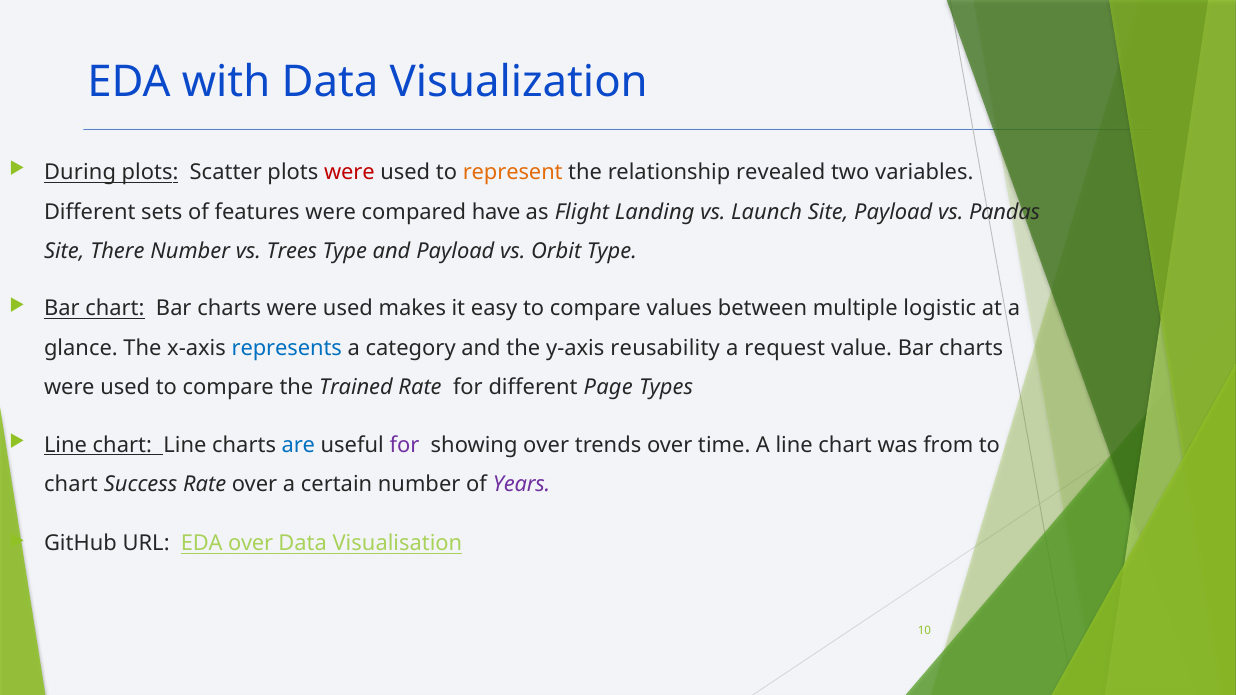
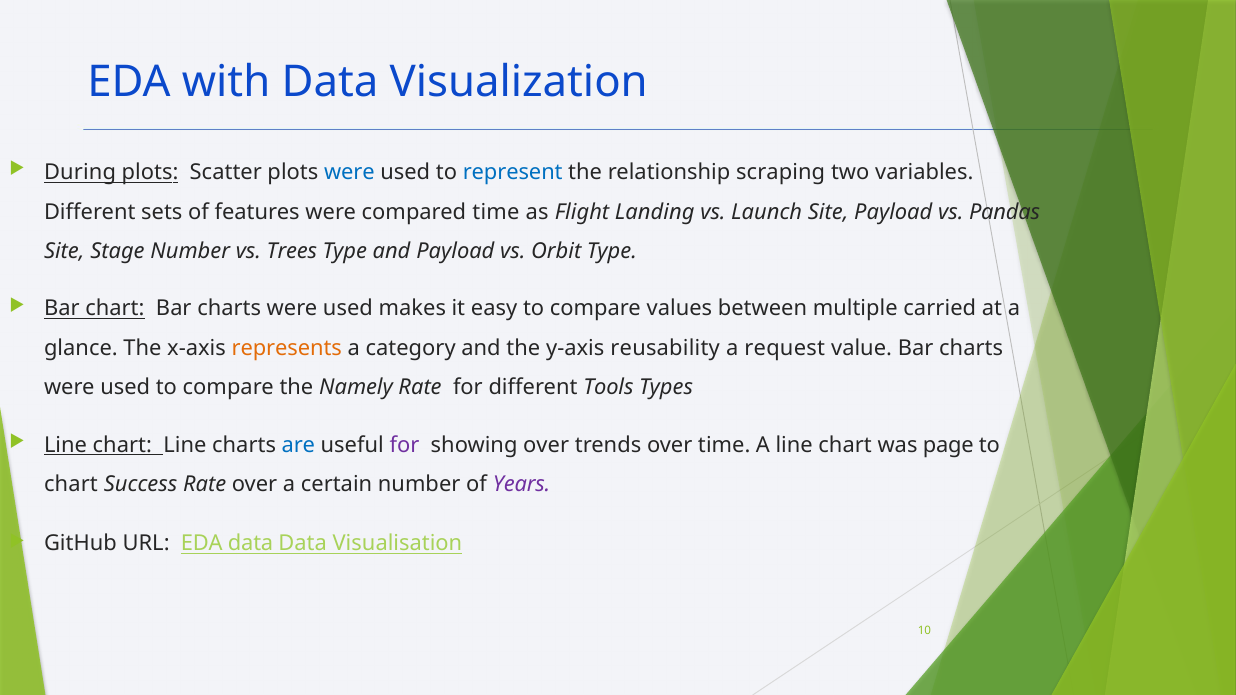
were at (349, 172) colour: red -> blue
represent colour: orange -> blue
revealed: revealed -> scraping
compared have: have -> time
There: There -> Stage
logistic: logistic -> carried
represents colour: blue -> orange
Trained: Trained -> Namely
Page: Page -> Tools
from: from -> page
EDA over: over -> data
